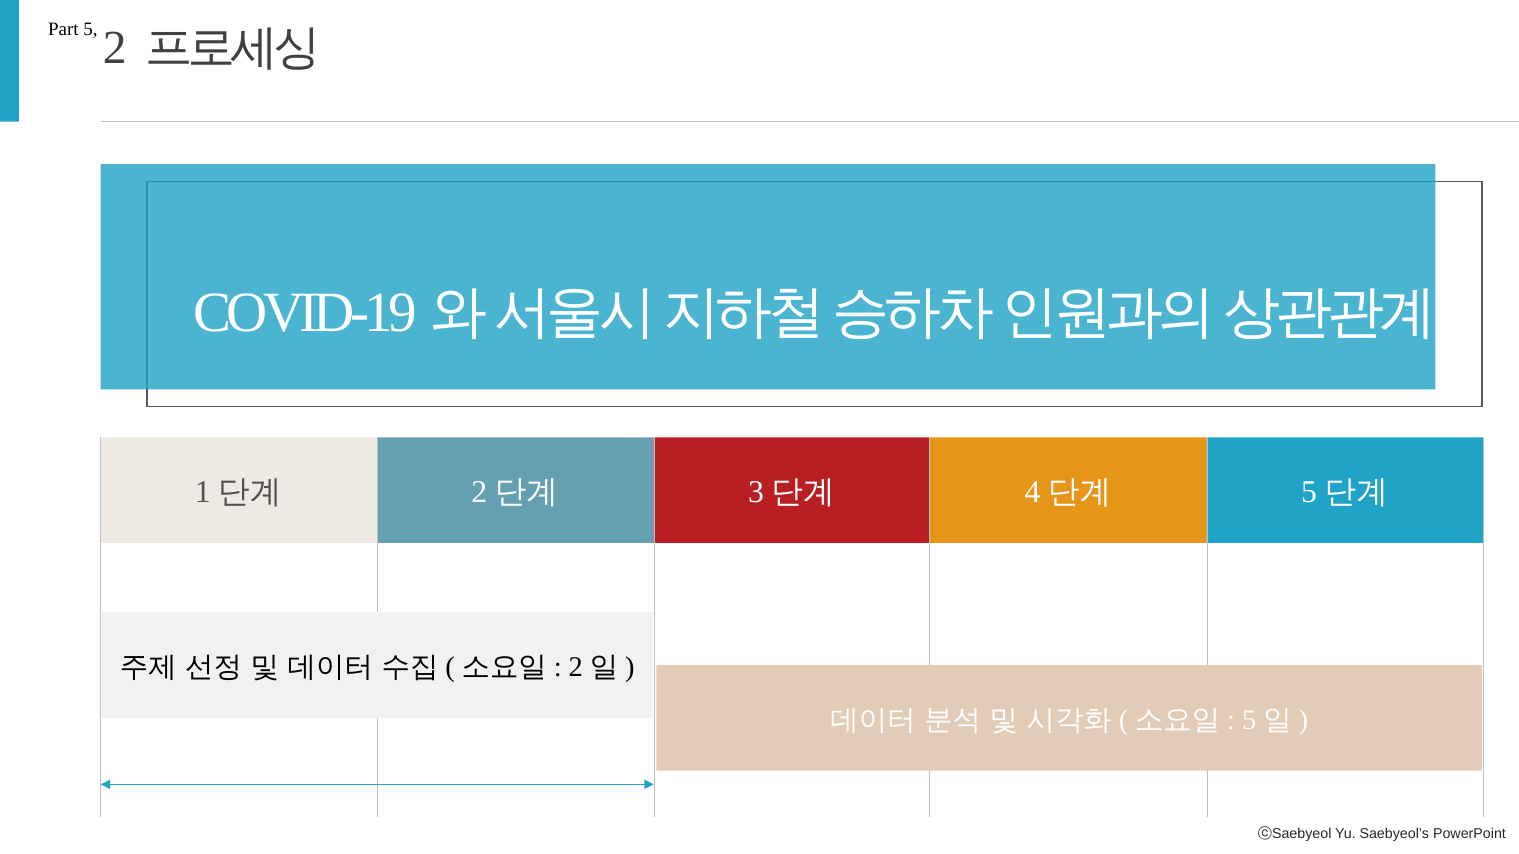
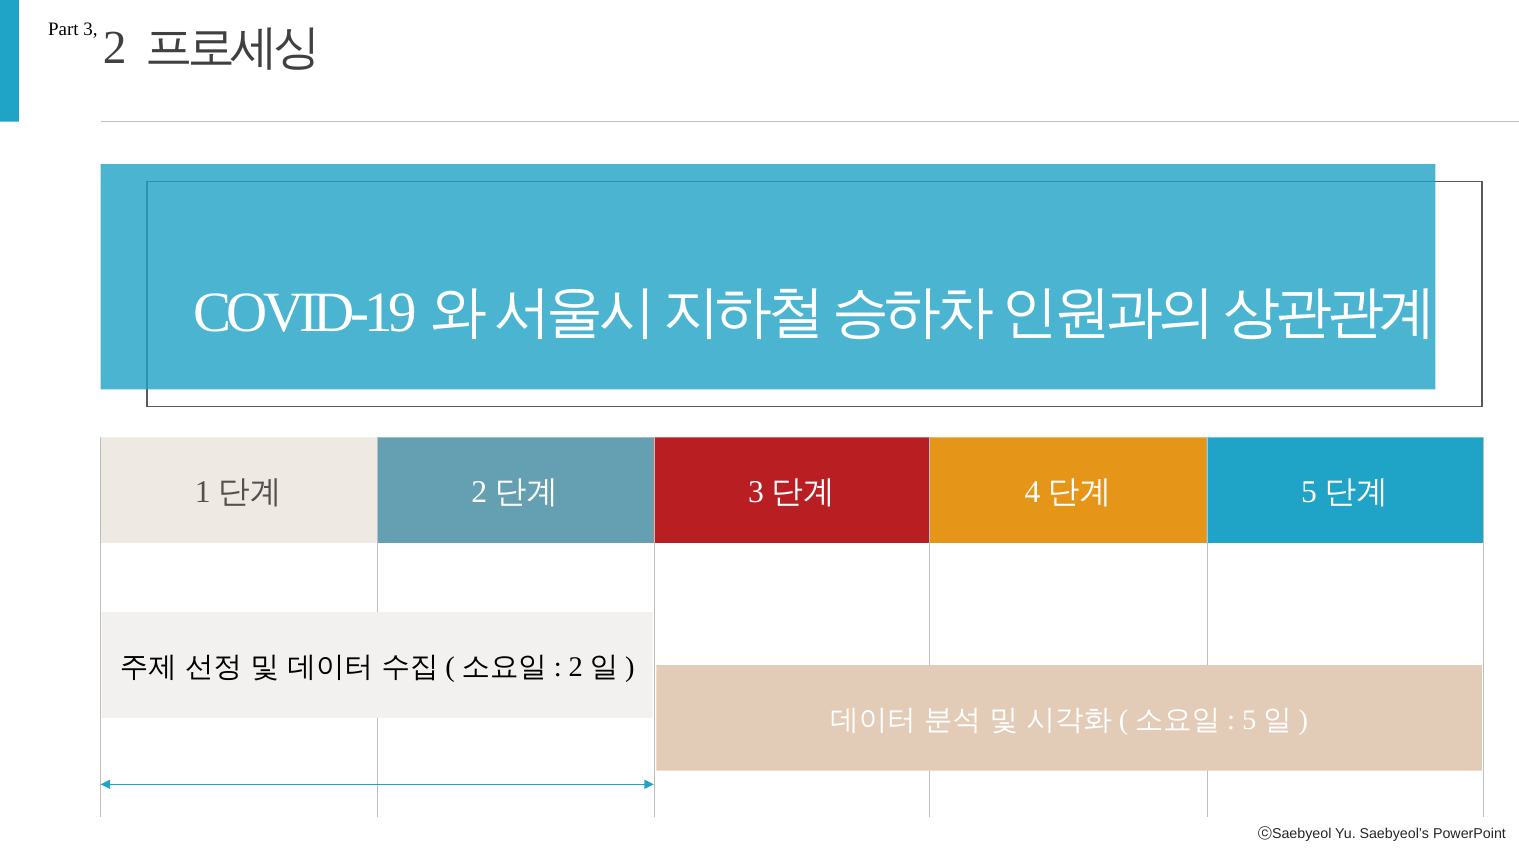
5: 5 -> 3
